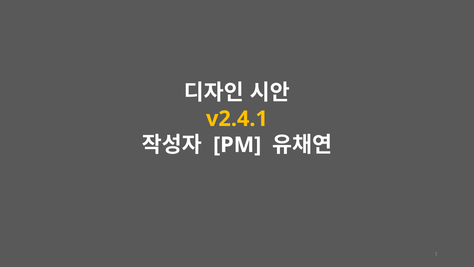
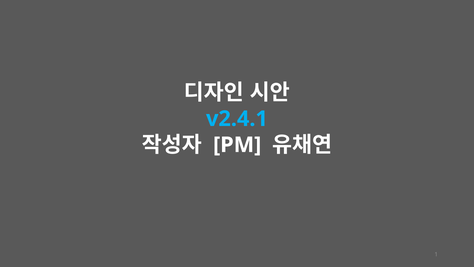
v2.4.1 colour: yellow -> light blue
